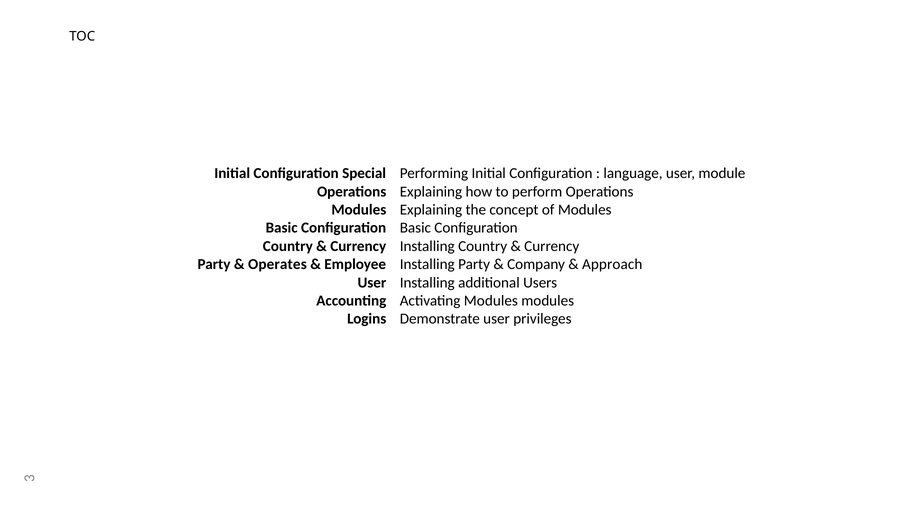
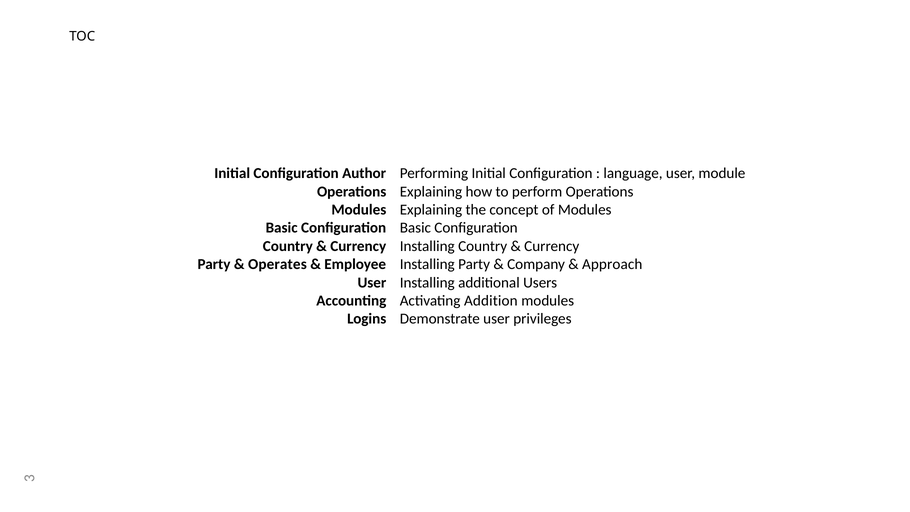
Special: Special -> Author
Activating Modules: Modules -> Addition
